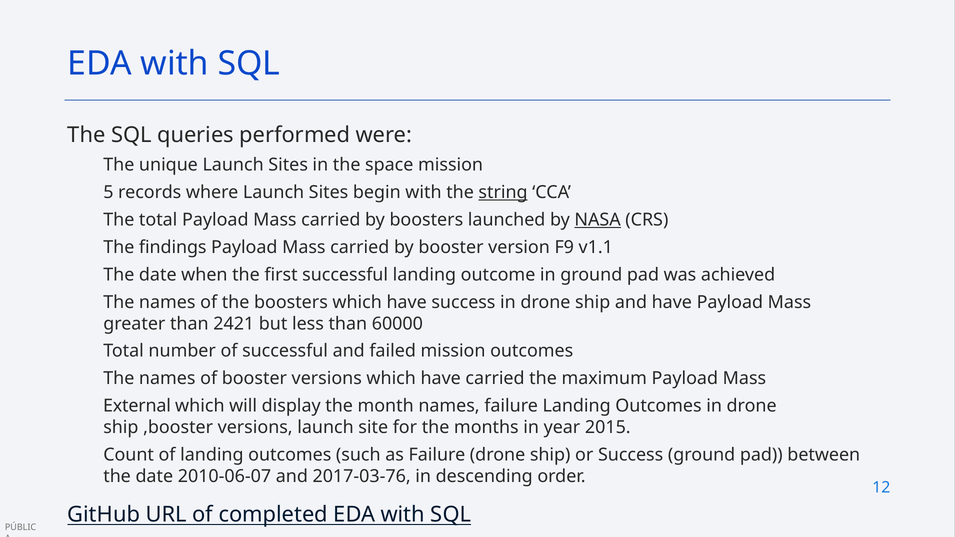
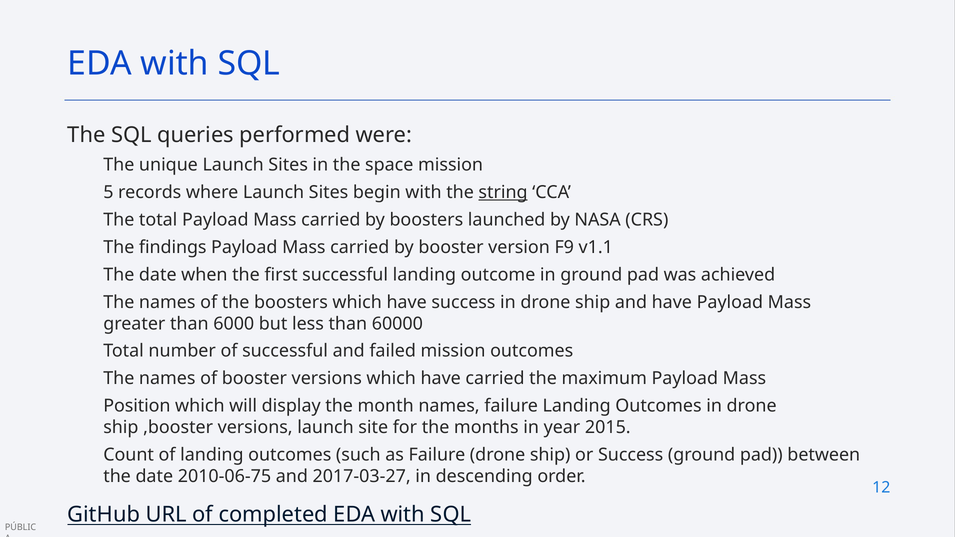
NASA underline: present -> none
2421: 2421 -> 6000
External: External -> Position
2010-06-07: 2010-06-07 -> 2010-06-75
2017-03-76: 2017-03-76 -> 2017-03-27
